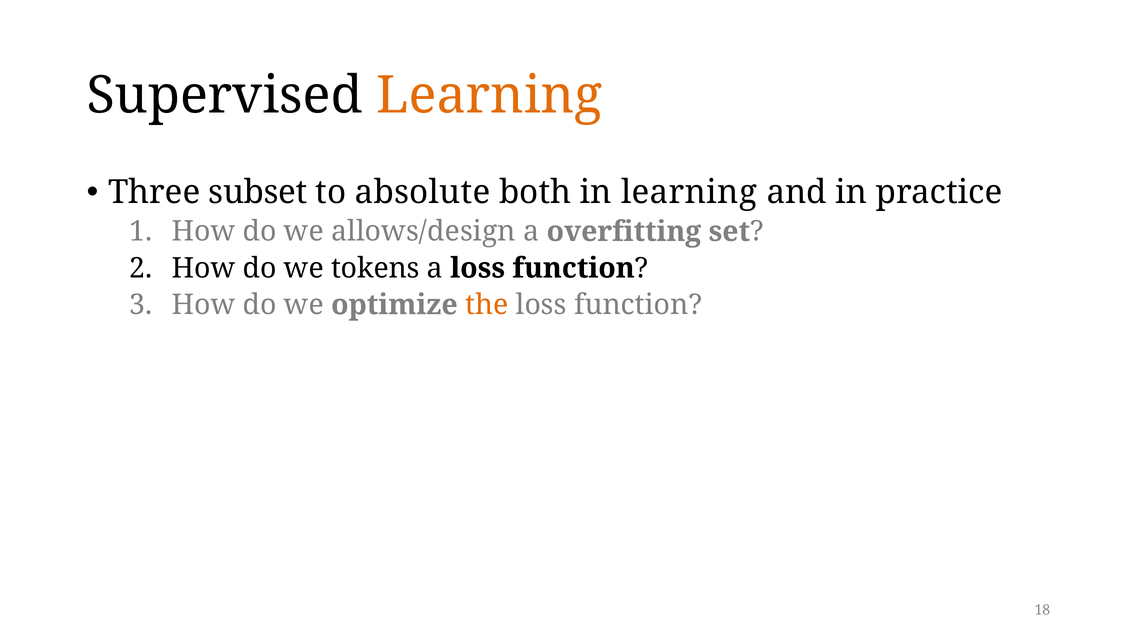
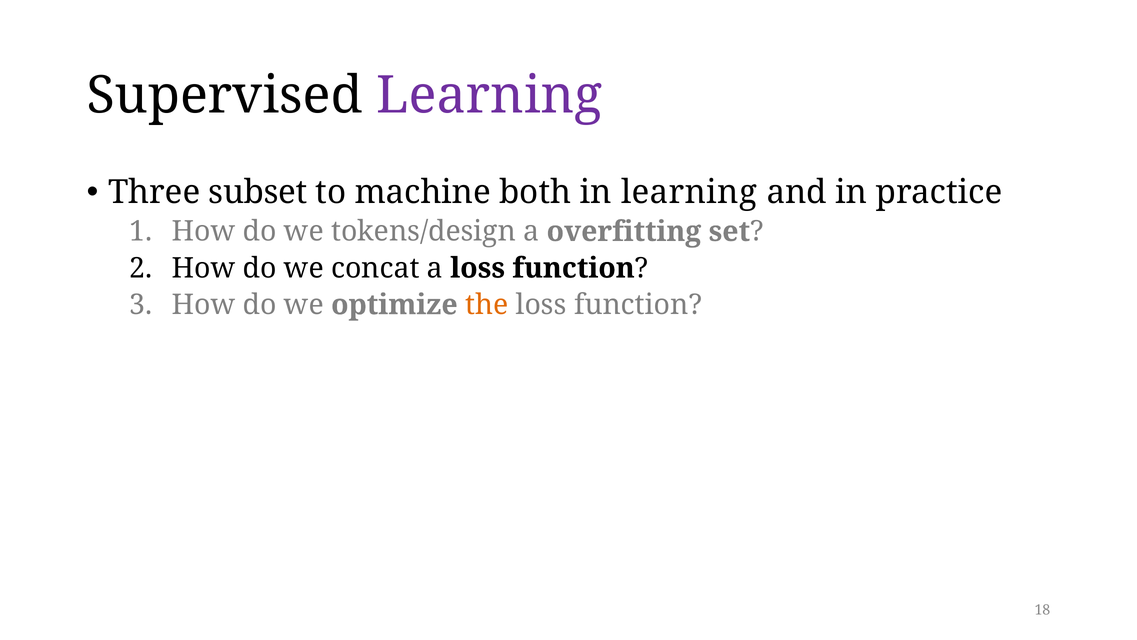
Learning at (489, 96) colour: orange -> purple
absolute: absolute -> machine
allows/design: allows/design -> tokens/design
tokens: tokens -> concat
